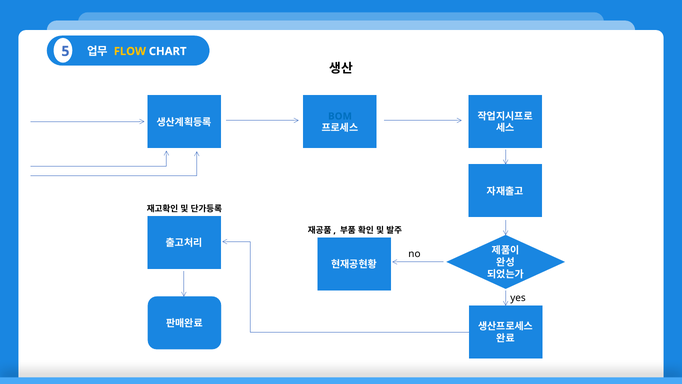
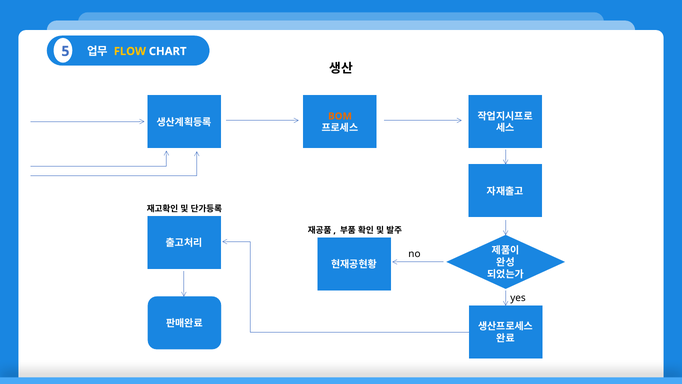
BOM colour: blue -> orange
